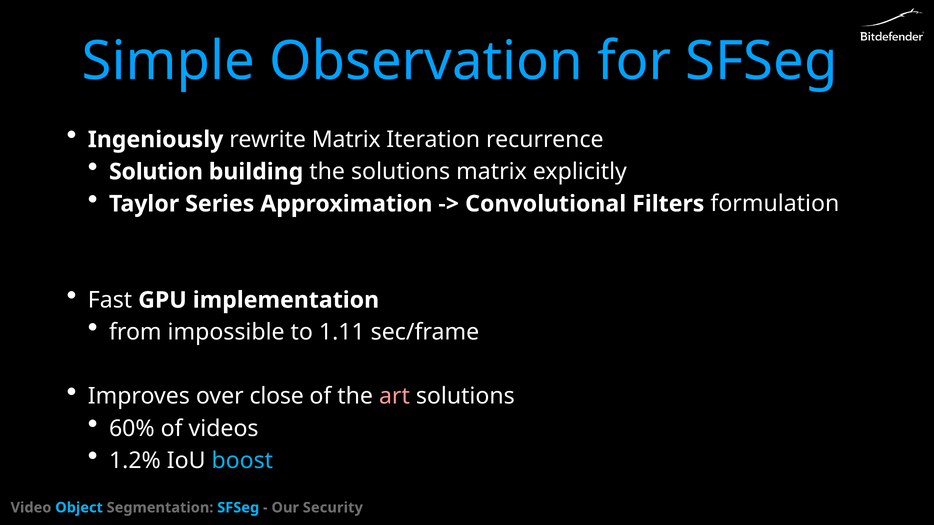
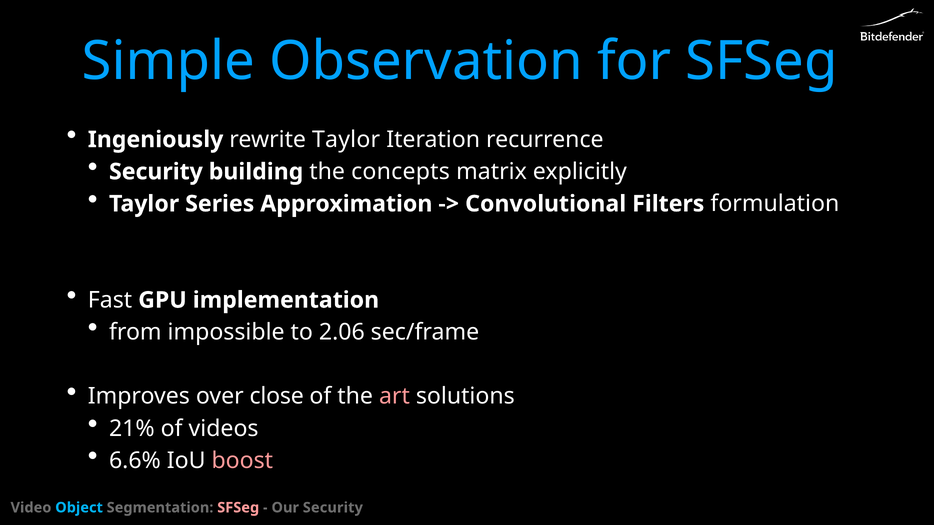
rewrite Matrix: Matrix -> Taylor
Solution at (156, 172): Solution -> Security
the solutions: solutions -> concepts
1.11: 1.11 -> 2.06
60%: 60% -> 21%
1.2%: 1.2% -> 6.6%
boost colour: light blue -> pink
SFSeg at (238, 508) colour: light blue -> pink
